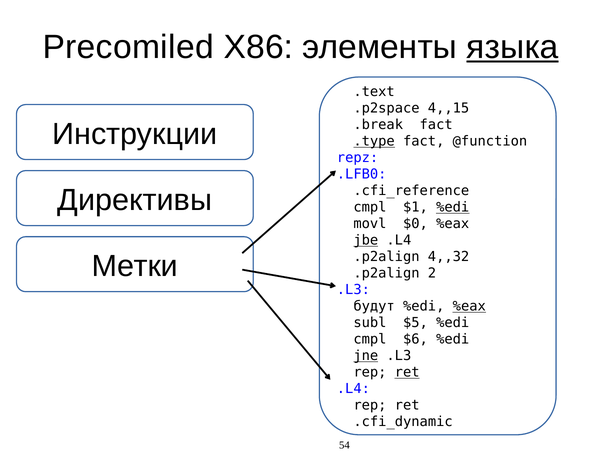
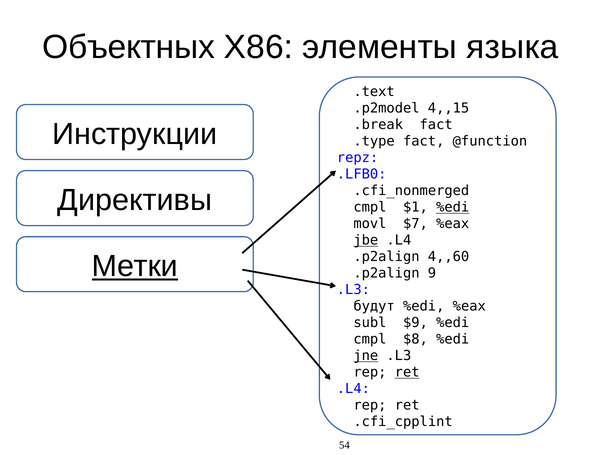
Precomiled: Precomiled -> Объектных
языка underline: present -> none
.p2space: .p2space -> .p2model
.type underline: present -> none
.cfi_reference: .cfi_reference -> .cfi_nonmerged
$0: $0 -> $7
4,,32: 4,,32 -> 4,,60
Метки underline: none -> present
2: 2 -> 9
%eax at (469, 307) underline: present -> none
$5: $5 -> $9
$6: $6 -> $8
.cfi_dynamic: .cfi_dynamic -> .cfi_cpplint
